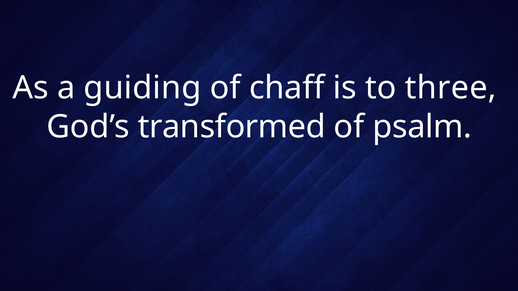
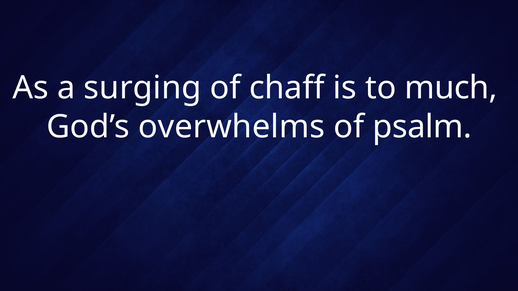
guiding: guiding -> surging
three: three -> much
transformed: transformed -> overwhelms
